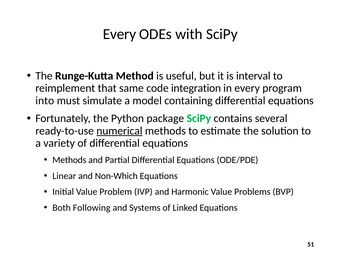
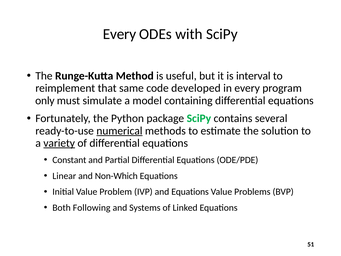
integration: integration -> developed
into: into -> only
variety underline: none -> present
Methods at (69, 160): Methods -> Constant
and Harmonic: Harmonic -> Equations
